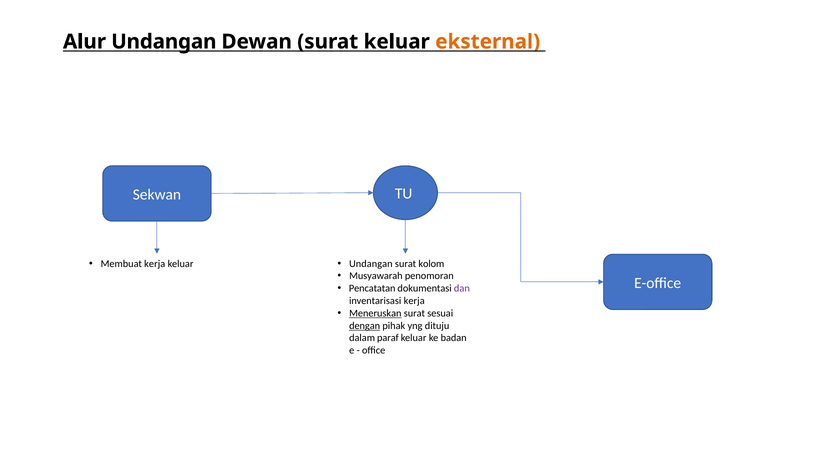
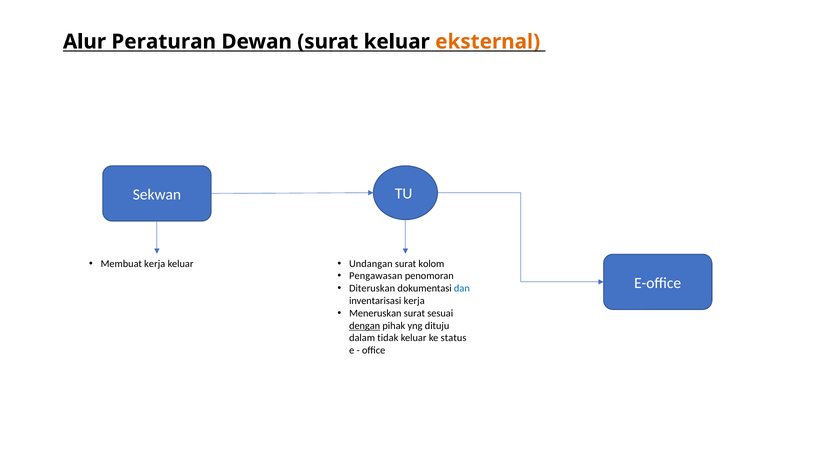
Alur Undangan: Undangan -> Peraturan
Musyawarah: Musyawarah -> Pengawasan
Pencatatan: Pencatatan -> Diteruskan
dan colour: purple -> blue
Meneruskan underline: present -> none
paraf: paraf -> tidak
badan: badan -> status
